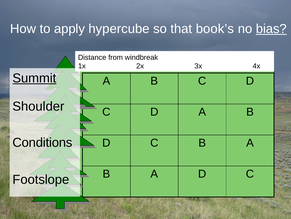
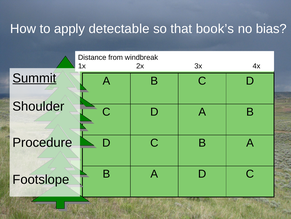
hypercube: hypercube -> detectable
bias underline: present -> none
Conditions: Conditions -> Procedure
